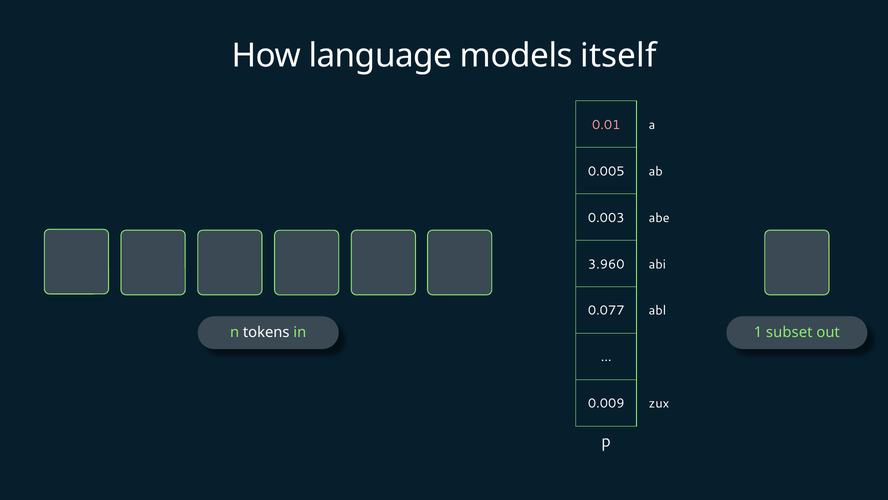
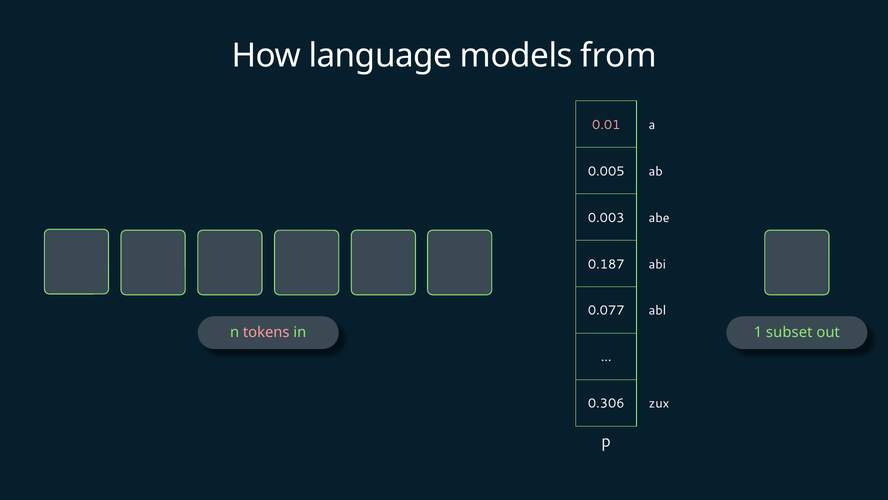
itself: itself -> from
3.960: 3.960 -> 0.187
tokens colour: white -> pink
0.009: 0.009 -> 0.306
